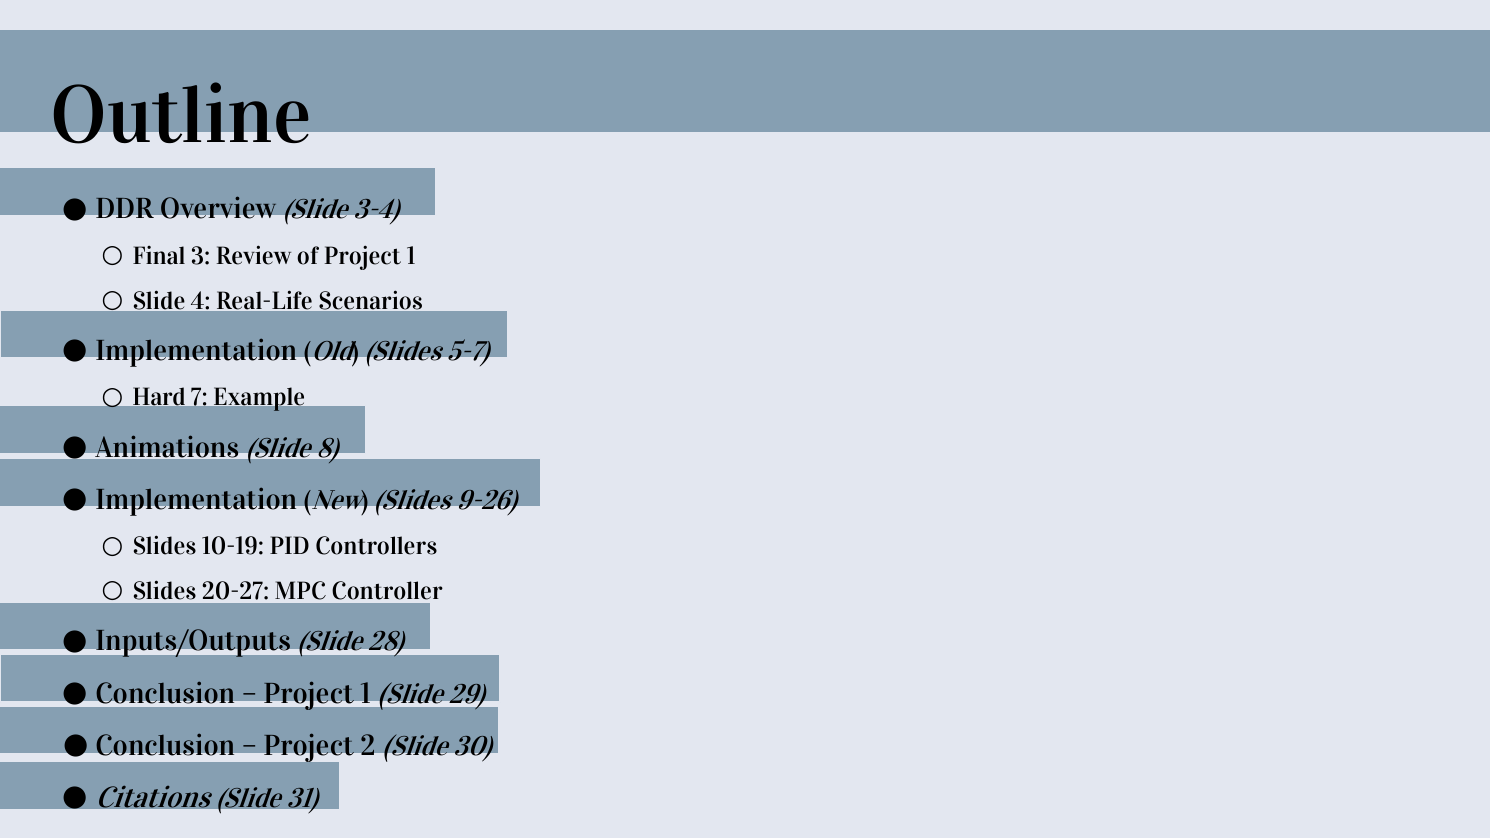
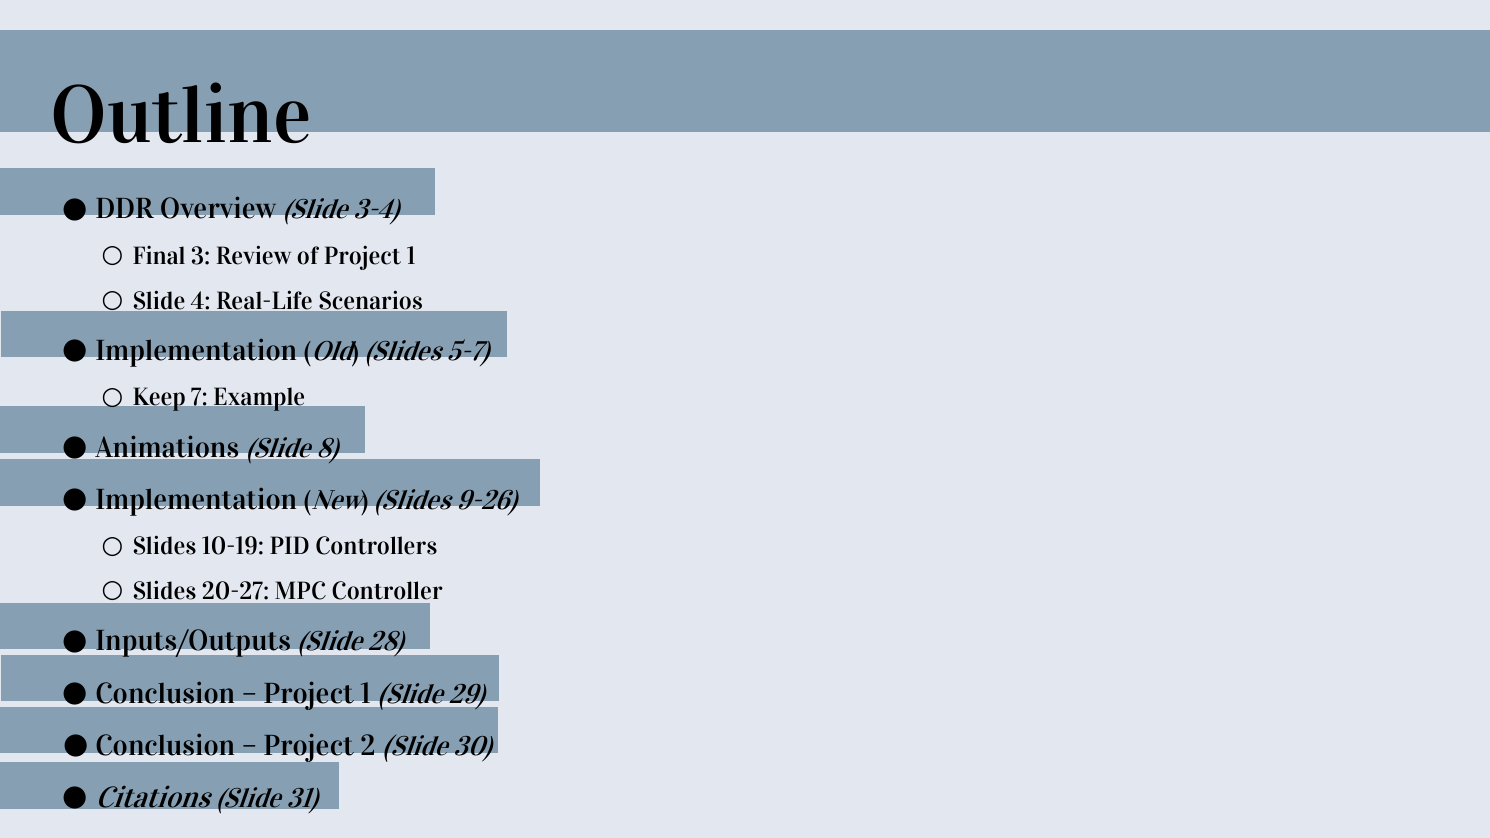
Hard: Hard -> Keep
